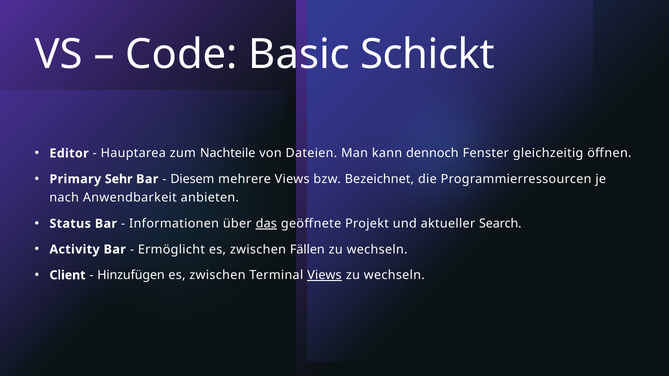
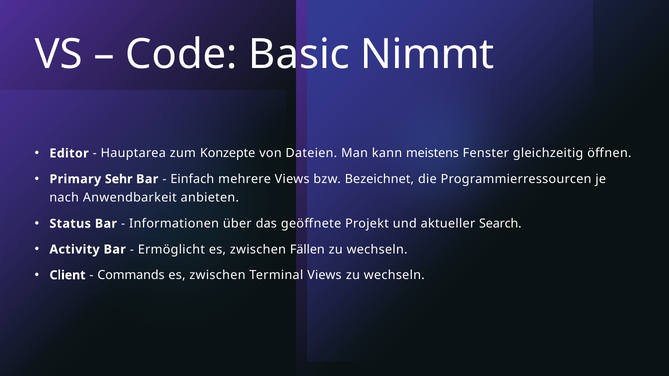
Schickt: Schickt -> Nimmt
Nachteile: Nachteile -> Konzepte
dennoch: dennoch -> meistens
Diesem: Diesem -> Einfach
das underline: present -> none
Hinzufügen: Hinzufügen -> Commands
Views at (324, 275) underline: present -> none
